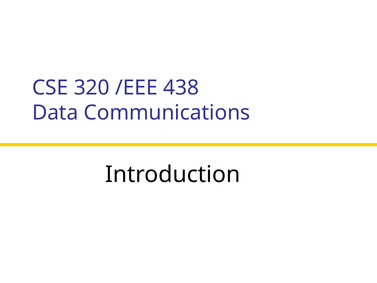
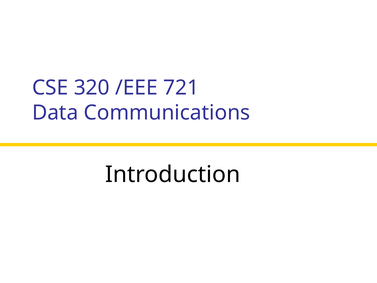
438: 438 -> 721
